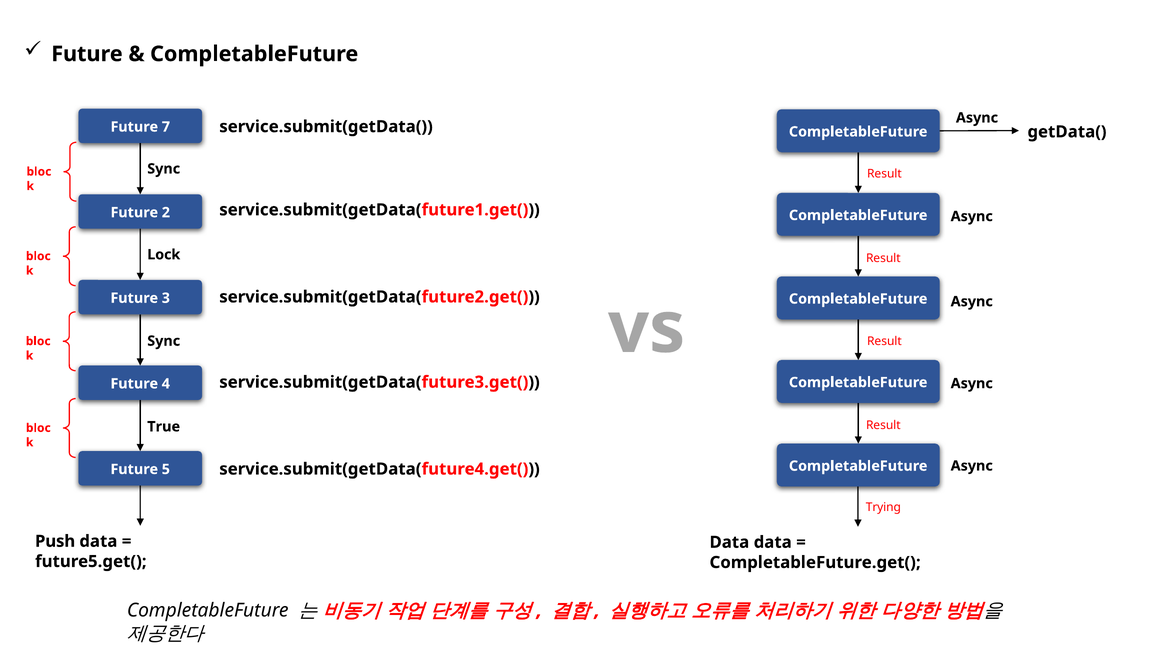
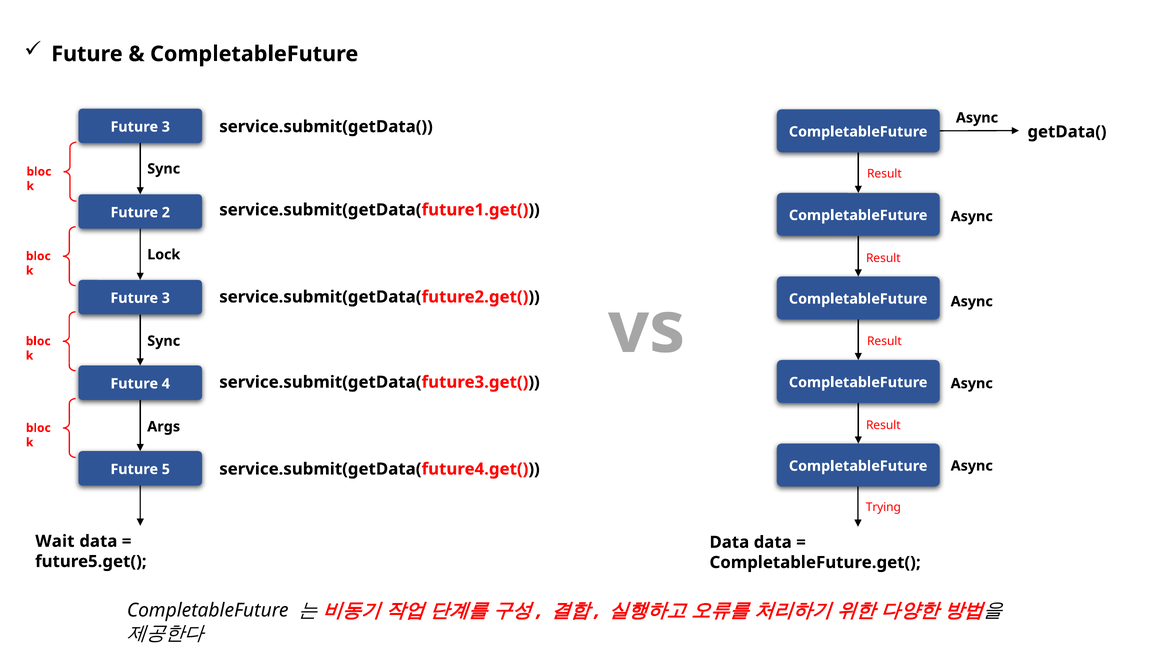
7 at (166, 127): 7 -> 3
True: True -> Args
Push: Push -> Wait
